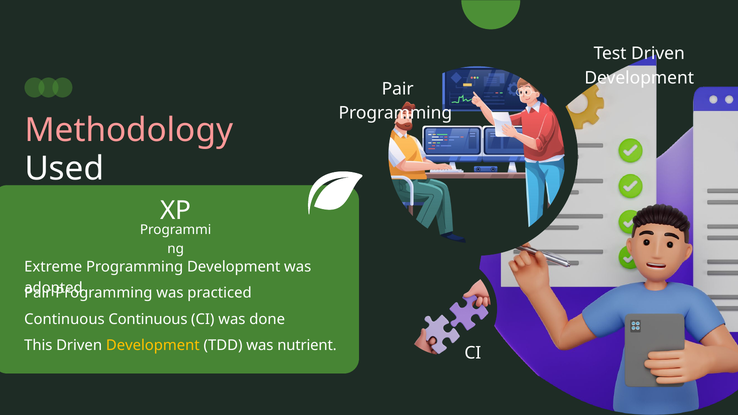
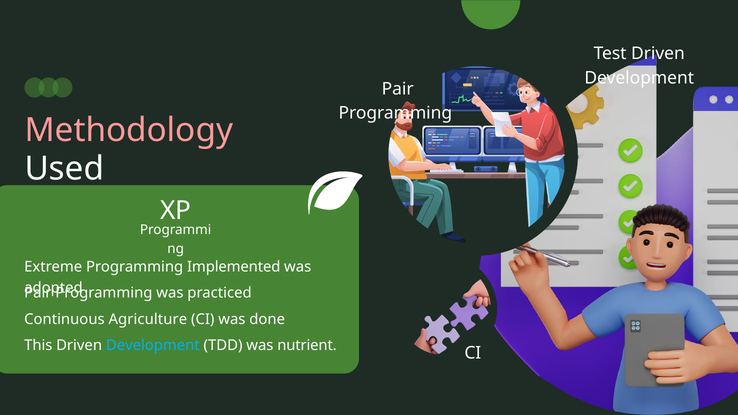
Programming Development: Development -> Implemented
Continuous Continuous: Continuous -> Agriculture
Development at (153, 346) colour: yellow -> light blue
